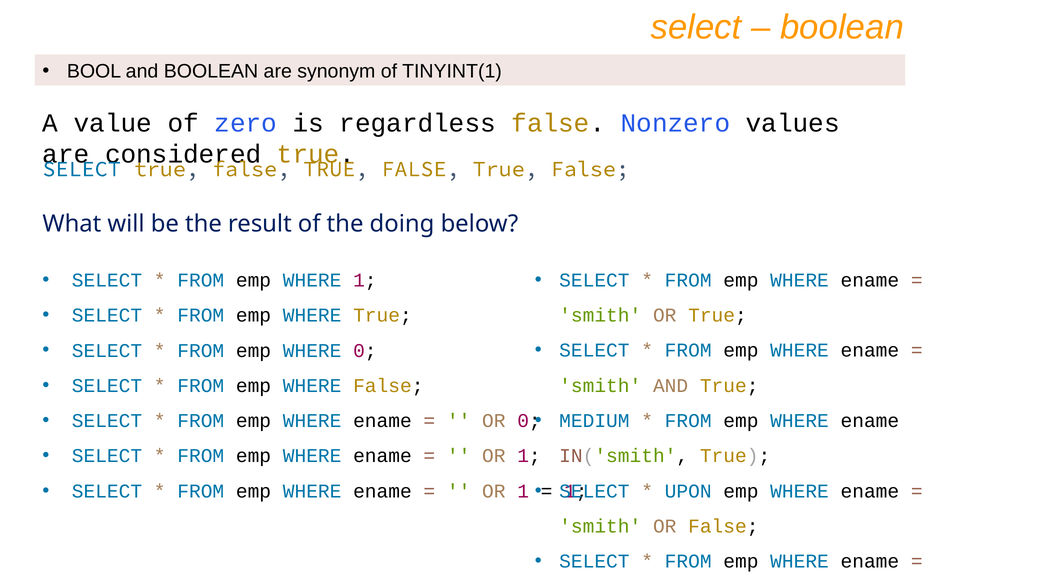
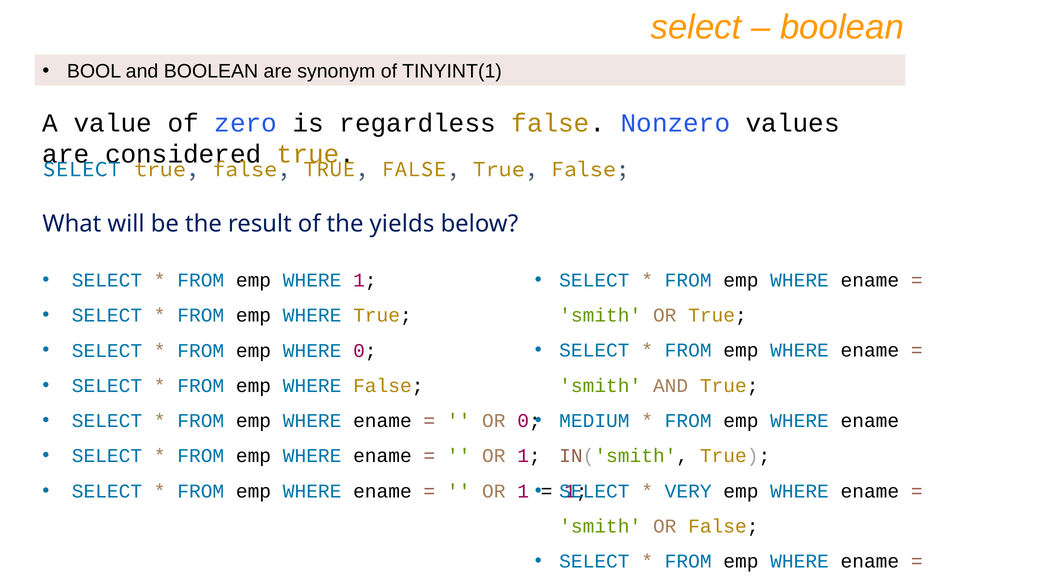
doing: doing -> yields
UPON: UPON -> VERY
